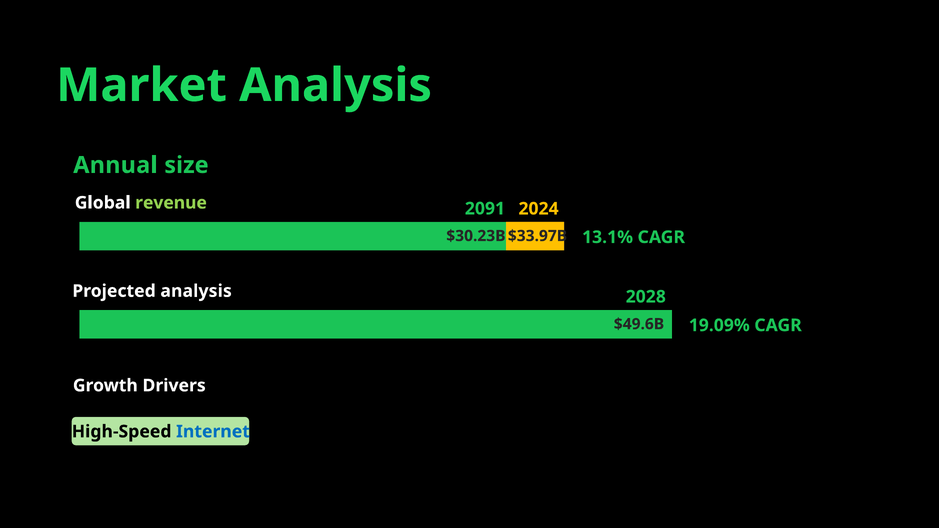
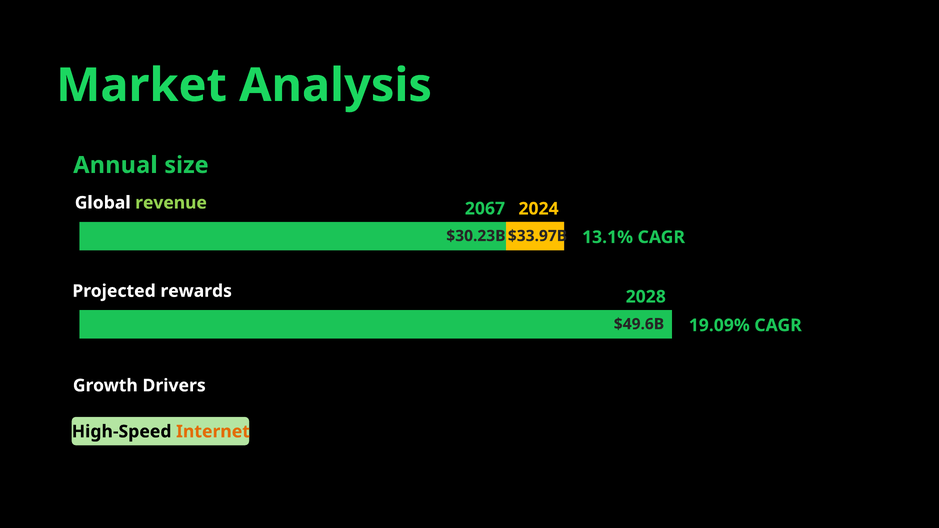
2091: 2091 -> 2067
Projected analysis: analysis -> rewards
Internet colour: blue -> orange
